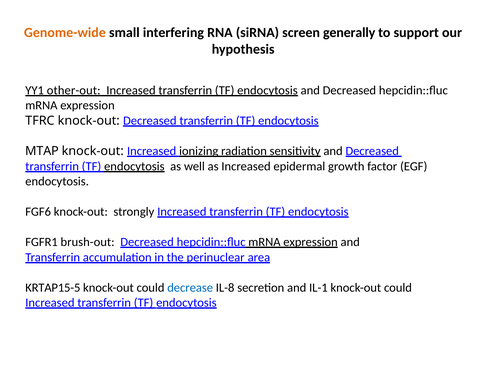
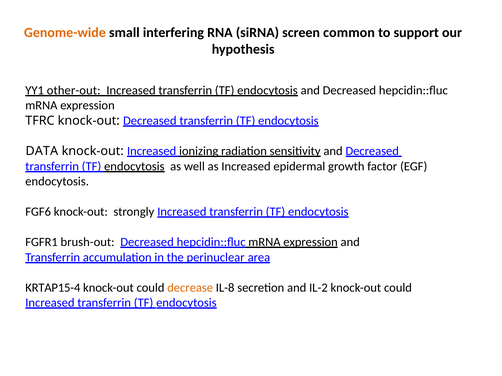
generally: generally -> common
MTAP: MTAP -> DATA
KRTAP15-5: KRTAP15-5 -> KRTAP15-4
decrease colour: blue -> orange
IL-1: IL-1 -> IL-2
